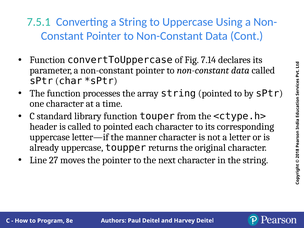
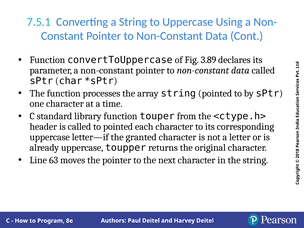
7.14: 7.14 -> 3.89
manner: manner -> granted
27: 27 -> 63
